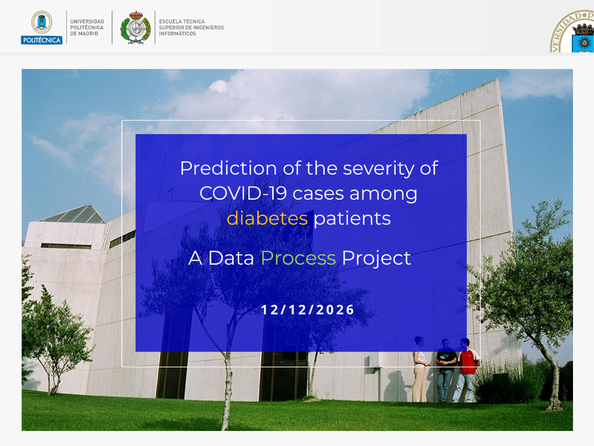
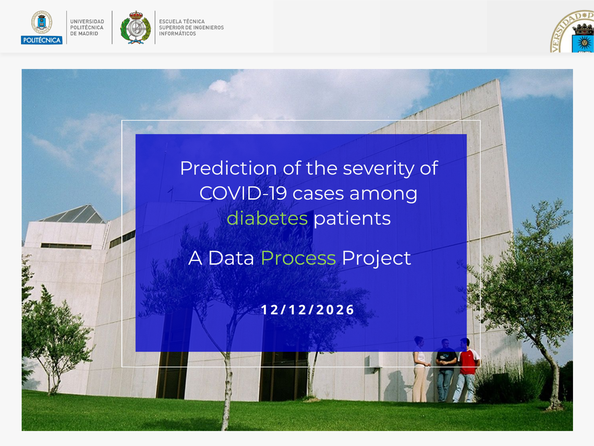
diabetes colour: yellow -> light green
